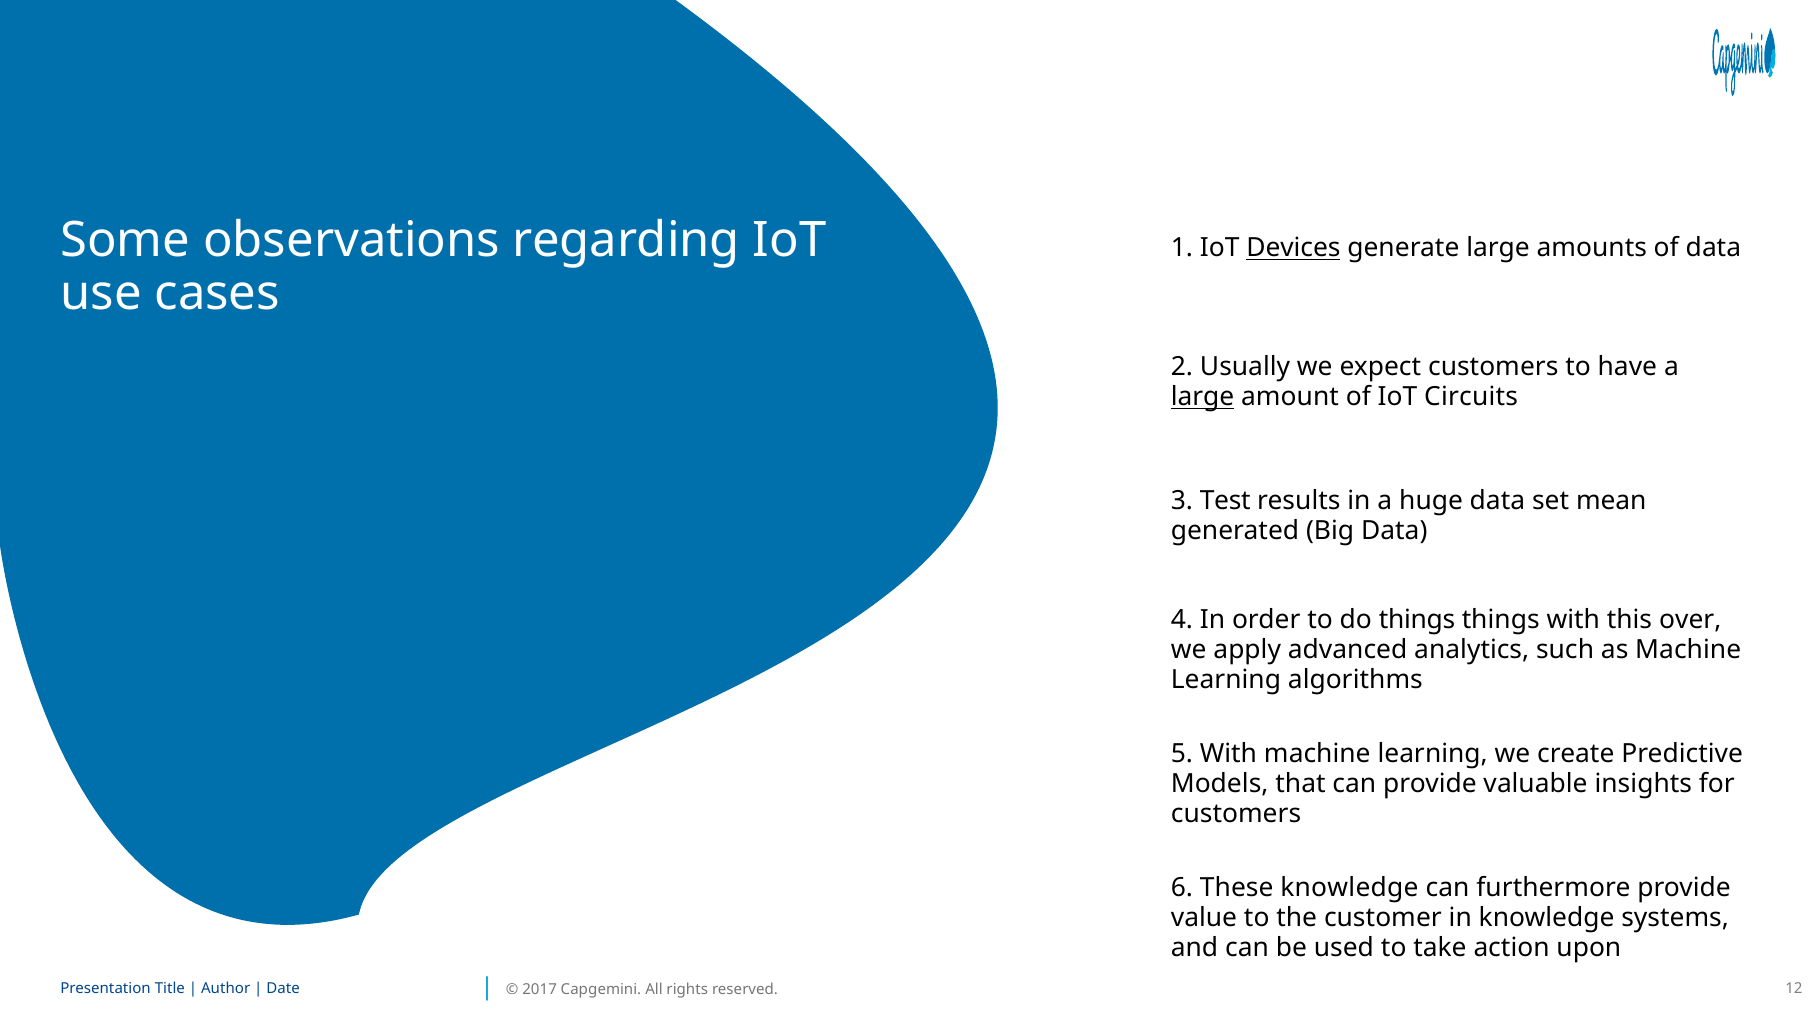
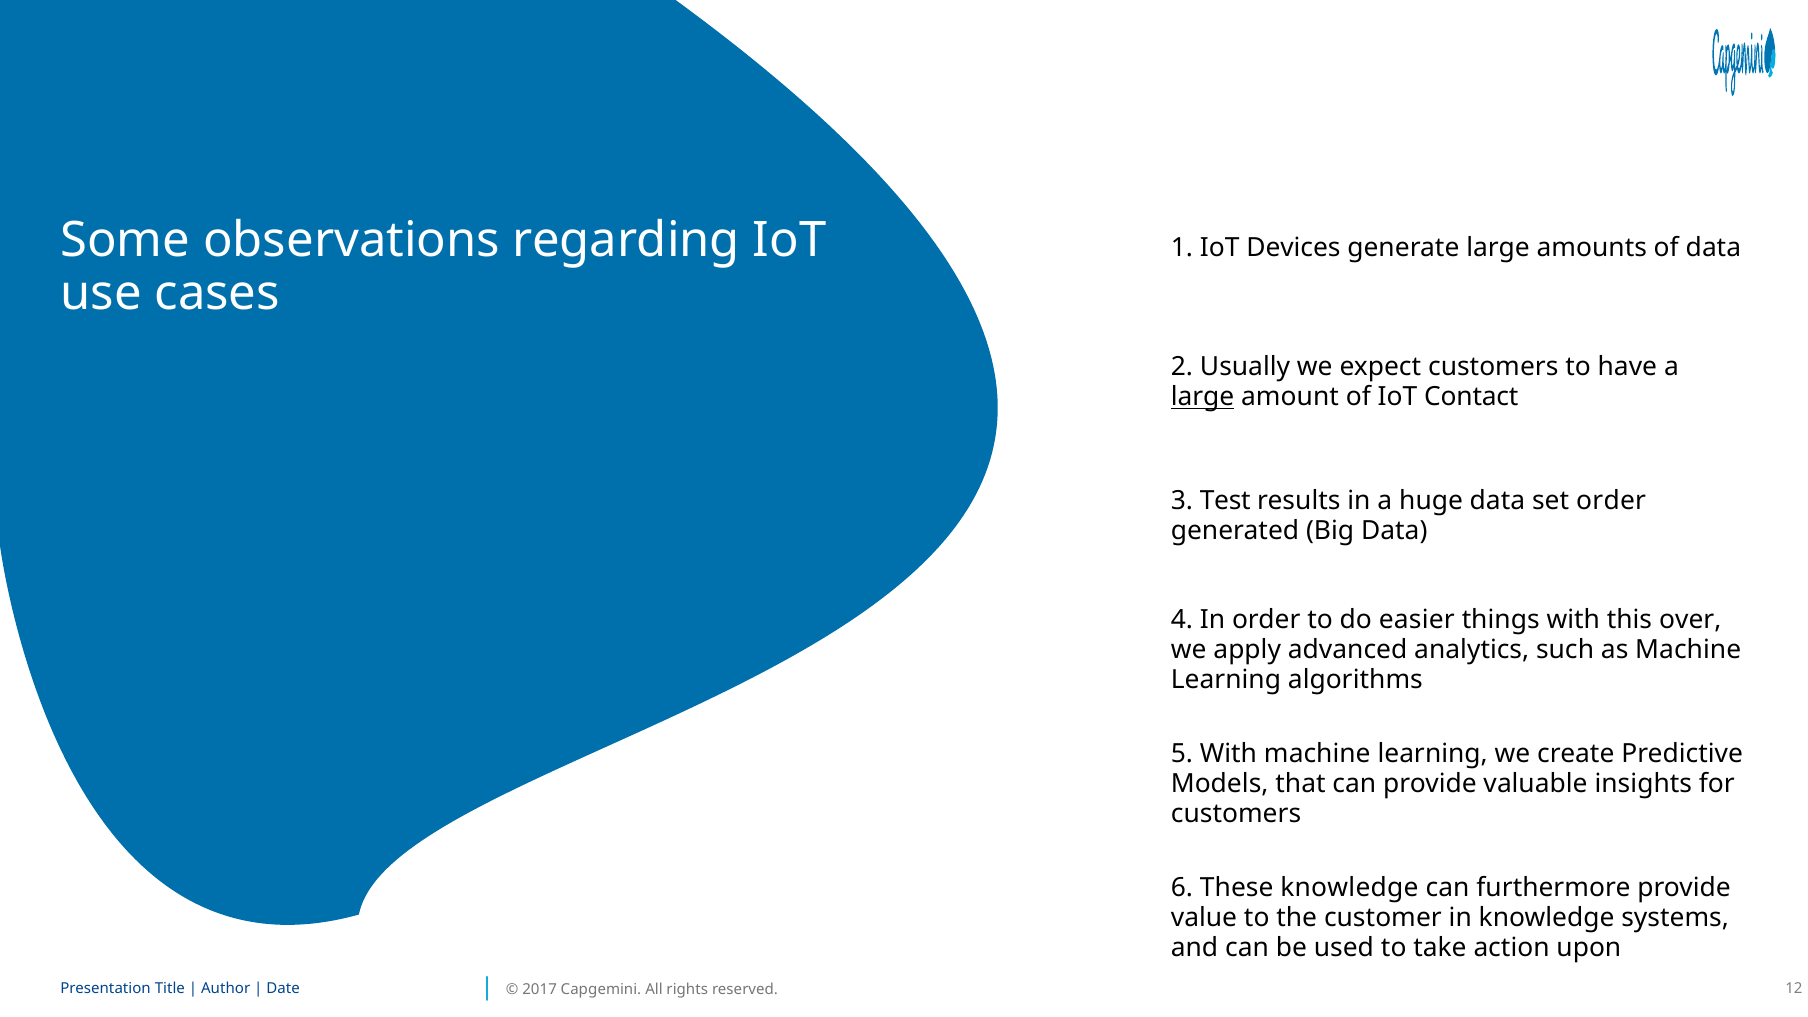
Devices underline: present -> none
Circuits: Circuits -> Contact
set mean: mean -> order
do things: things -> easier
